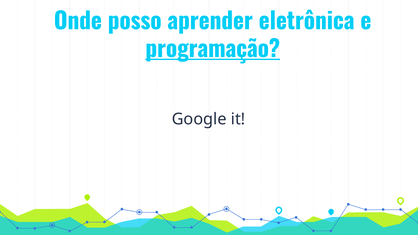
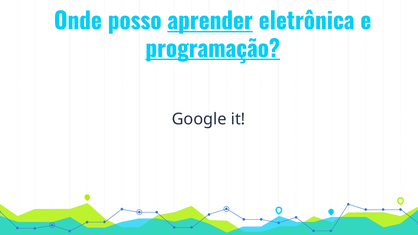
aprender underline: none -> present
